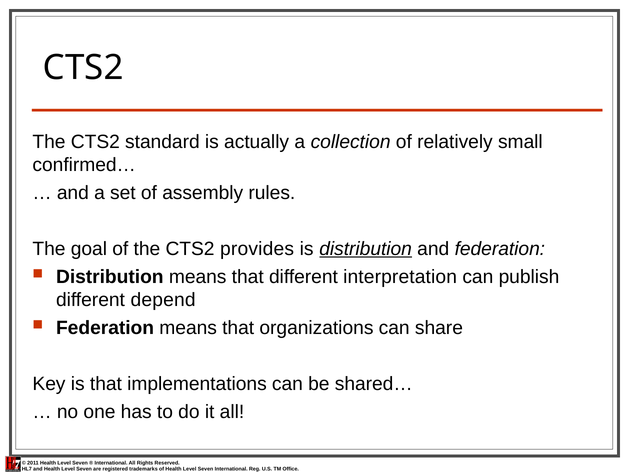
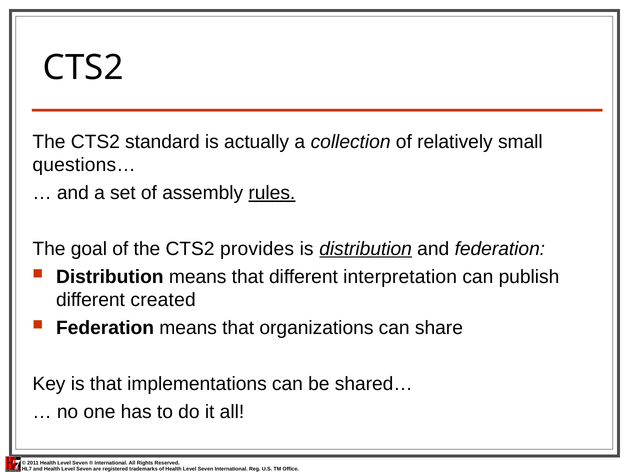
confirmed…: confirmed… -> questions…
rules underline: none -> present
depend: depend -> created
